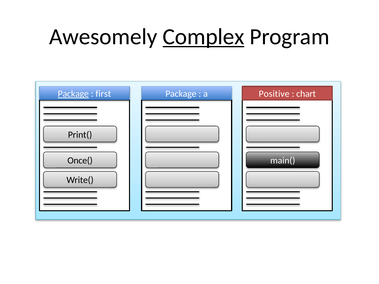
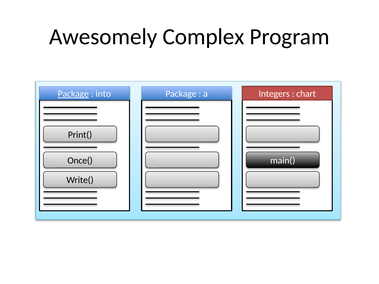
Complex underline: present -> none
first: first -> into
Positive: Positive -> Integers
